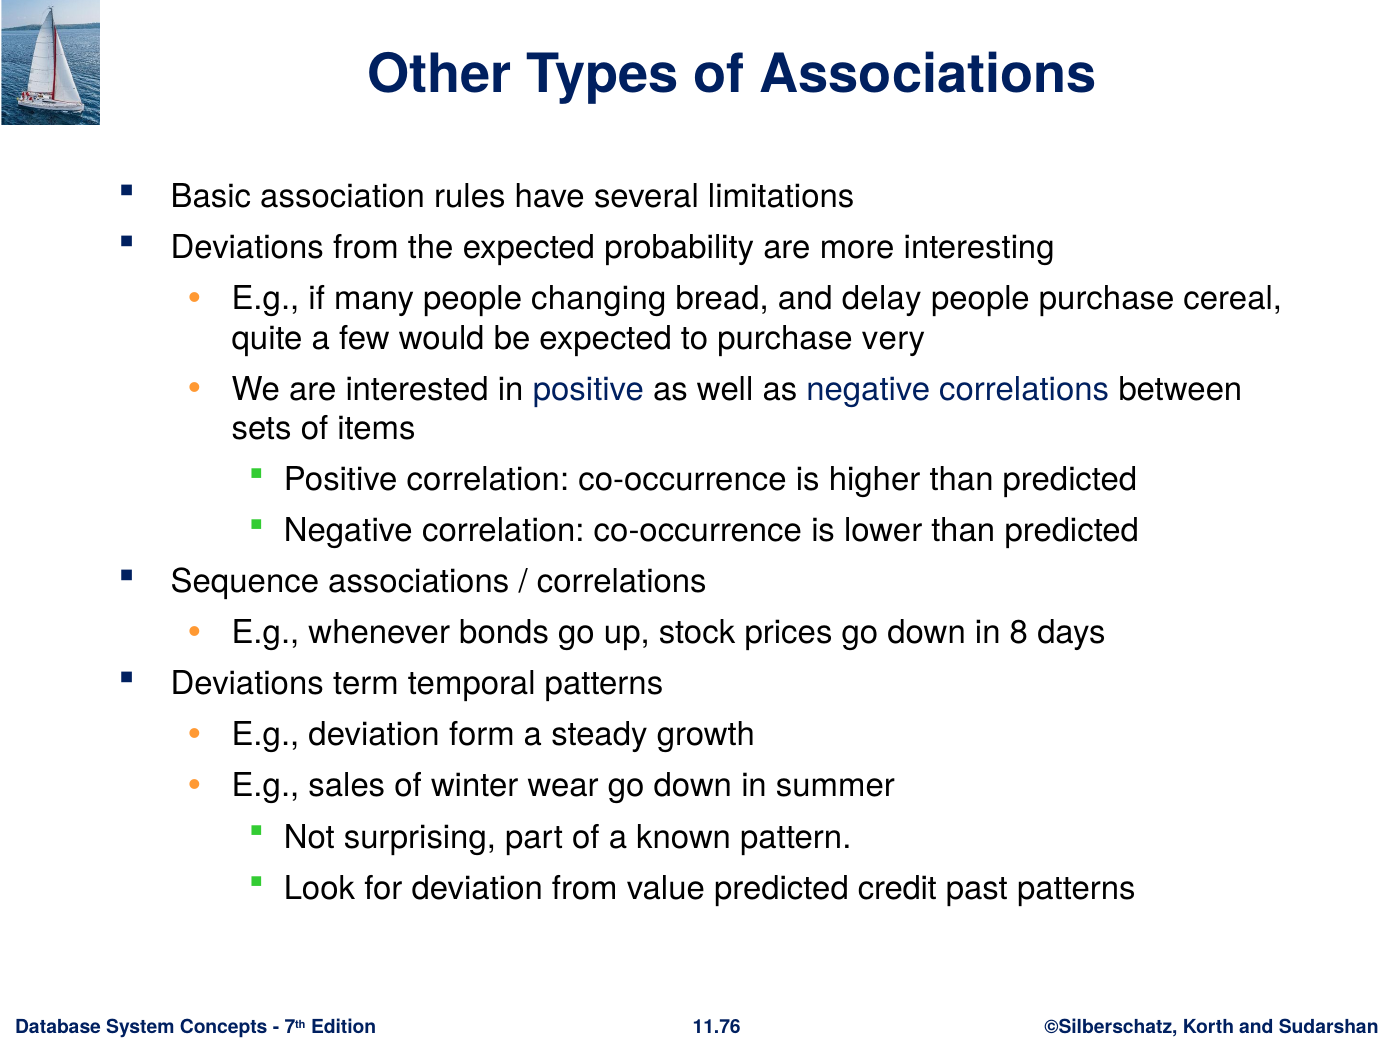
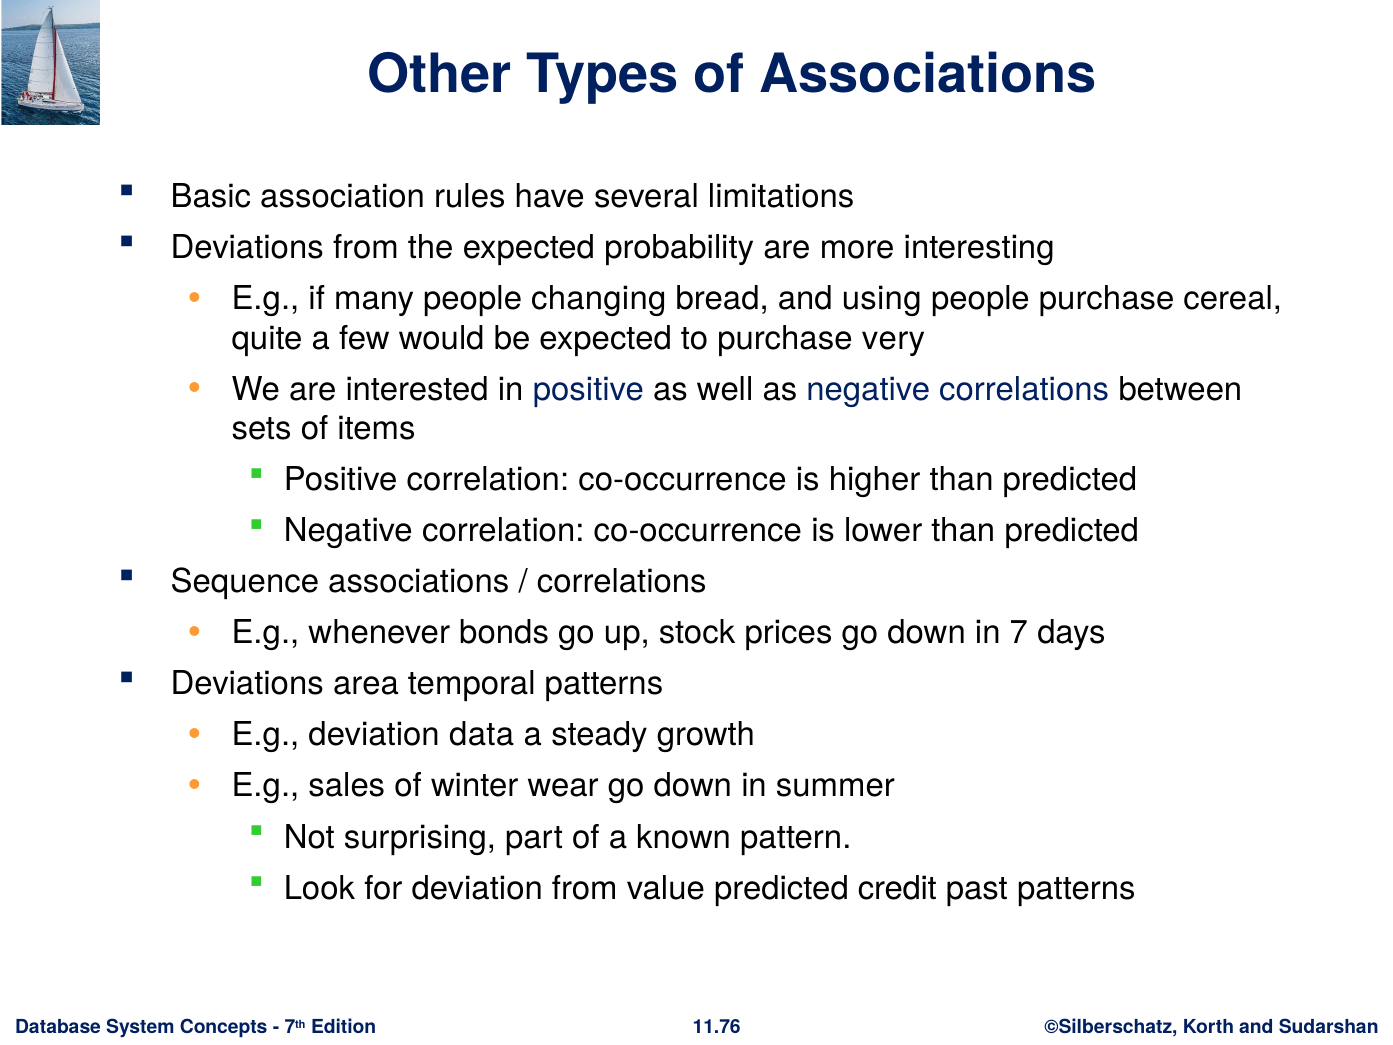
delay: delay -> using
8: 8 -> 7
term: term -> area
form: form -> data
